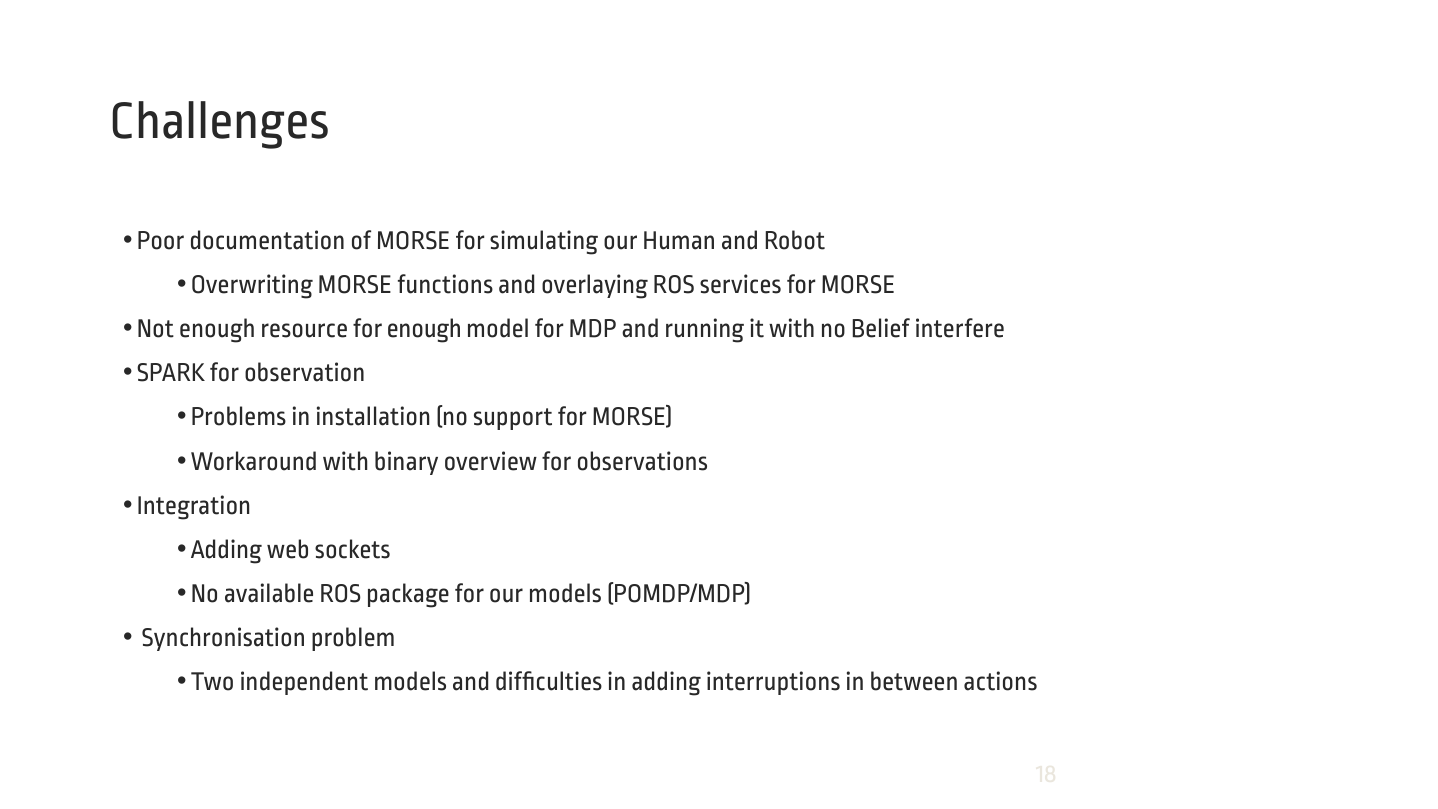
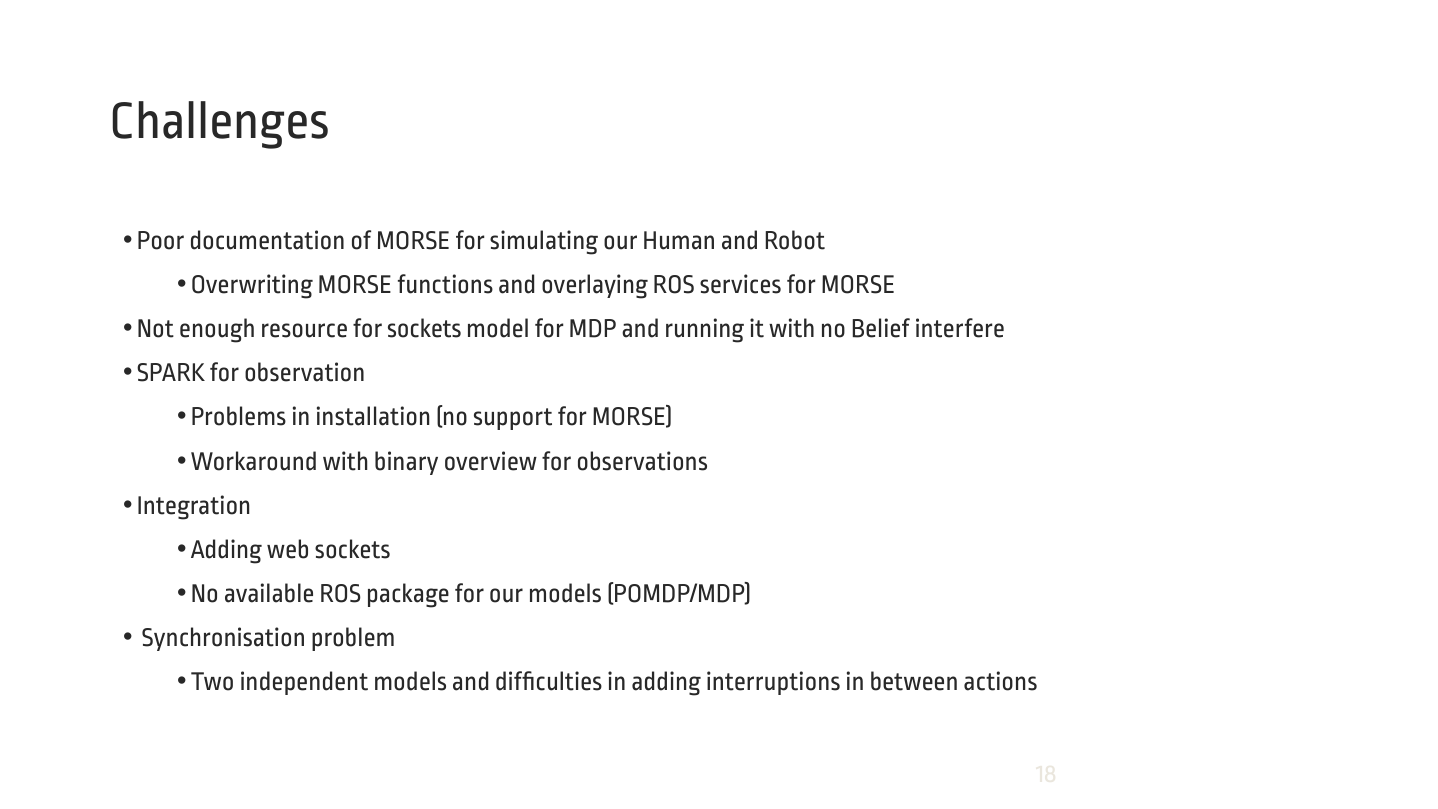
for enough: enough -> sockets
